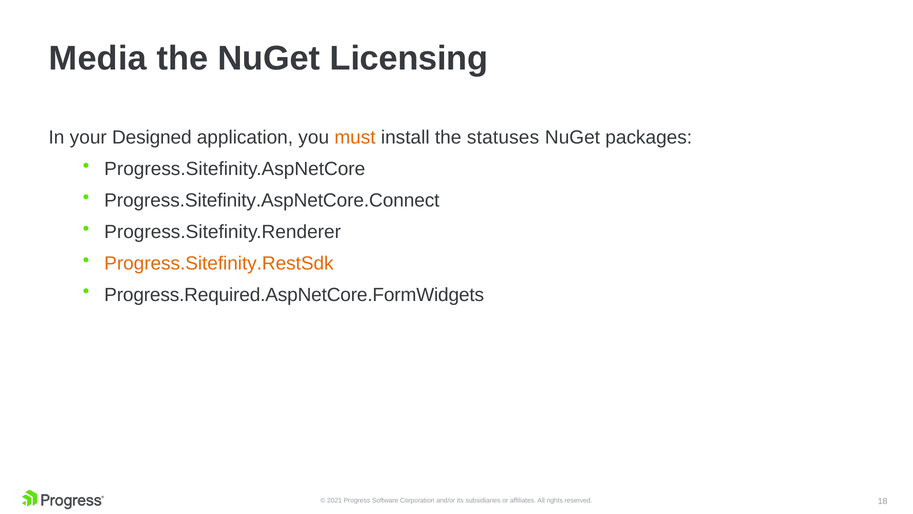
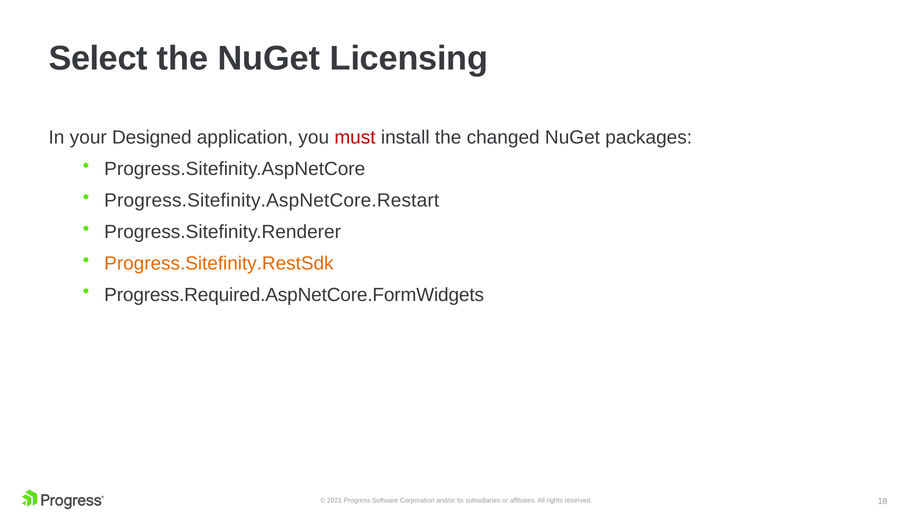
Media: Media -> Select
must colour: orange -> red
statuses: statuses -> changed
Progress.Sitefinity.AspNetCore.Connect: Progress.Sitefinity.AspNetCore.Connect -> Progress.Sitefinity.AspNetCore.Restart
